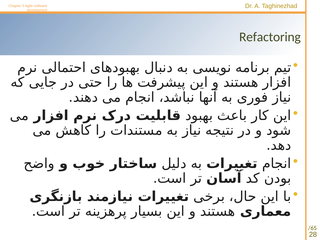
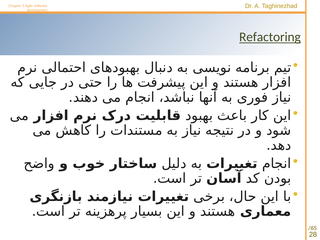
Refactoring underline: none -> present
